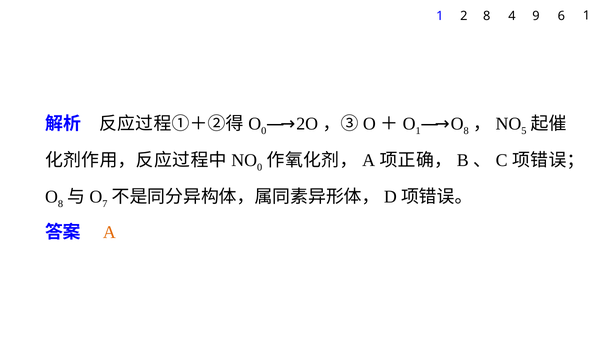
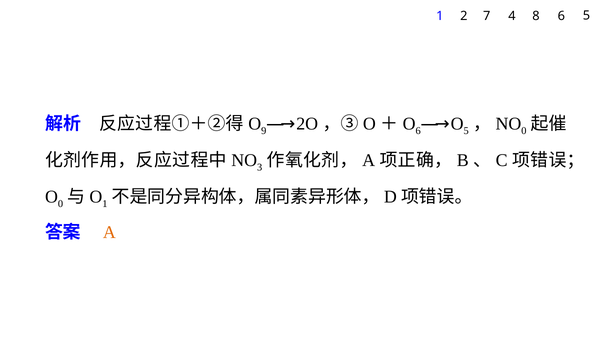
2 8: 8 -> 7
9: 9 -> 8
6 1: 1 -> 5
1 at (418, 131): 1 -> 6
8 at (466, 131): 8 -> 5
5 at (524, 131): 5 -> 0
0 at (264, 131): 0 -> 9
0 at (260, 167): 0 -> 3
8 at (60, 204): 8 -> 0
7 at (105, 204): 7 -> 1
